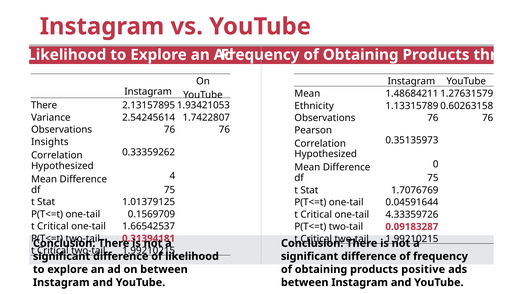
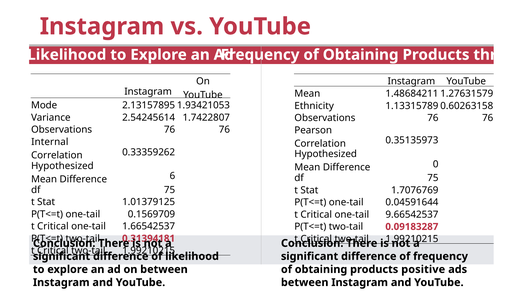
There at (44, 105): There -> Mode
Insights: Insights -> Internal
4: 4 -> 6
4.33359726: 4.33359726 -> 9.66542537
